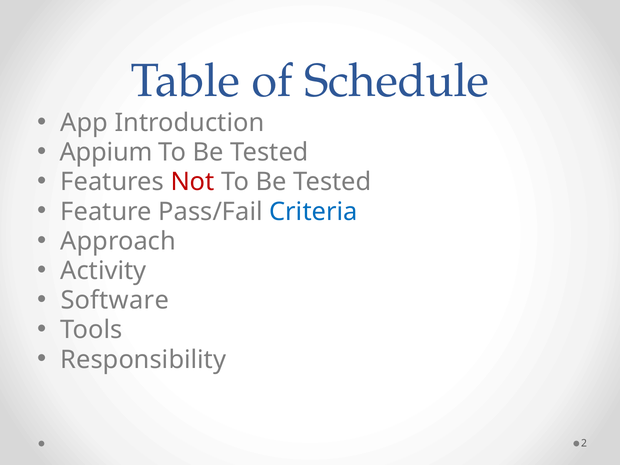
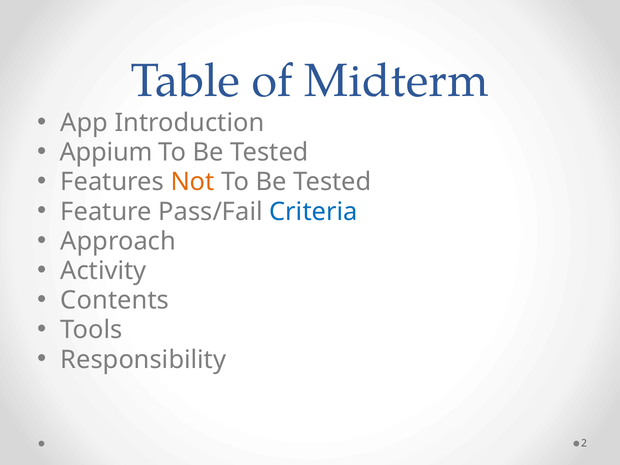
Schedule: Schedule -> Midterm
Not colour: red -> orange
Software: Software -> Contents
